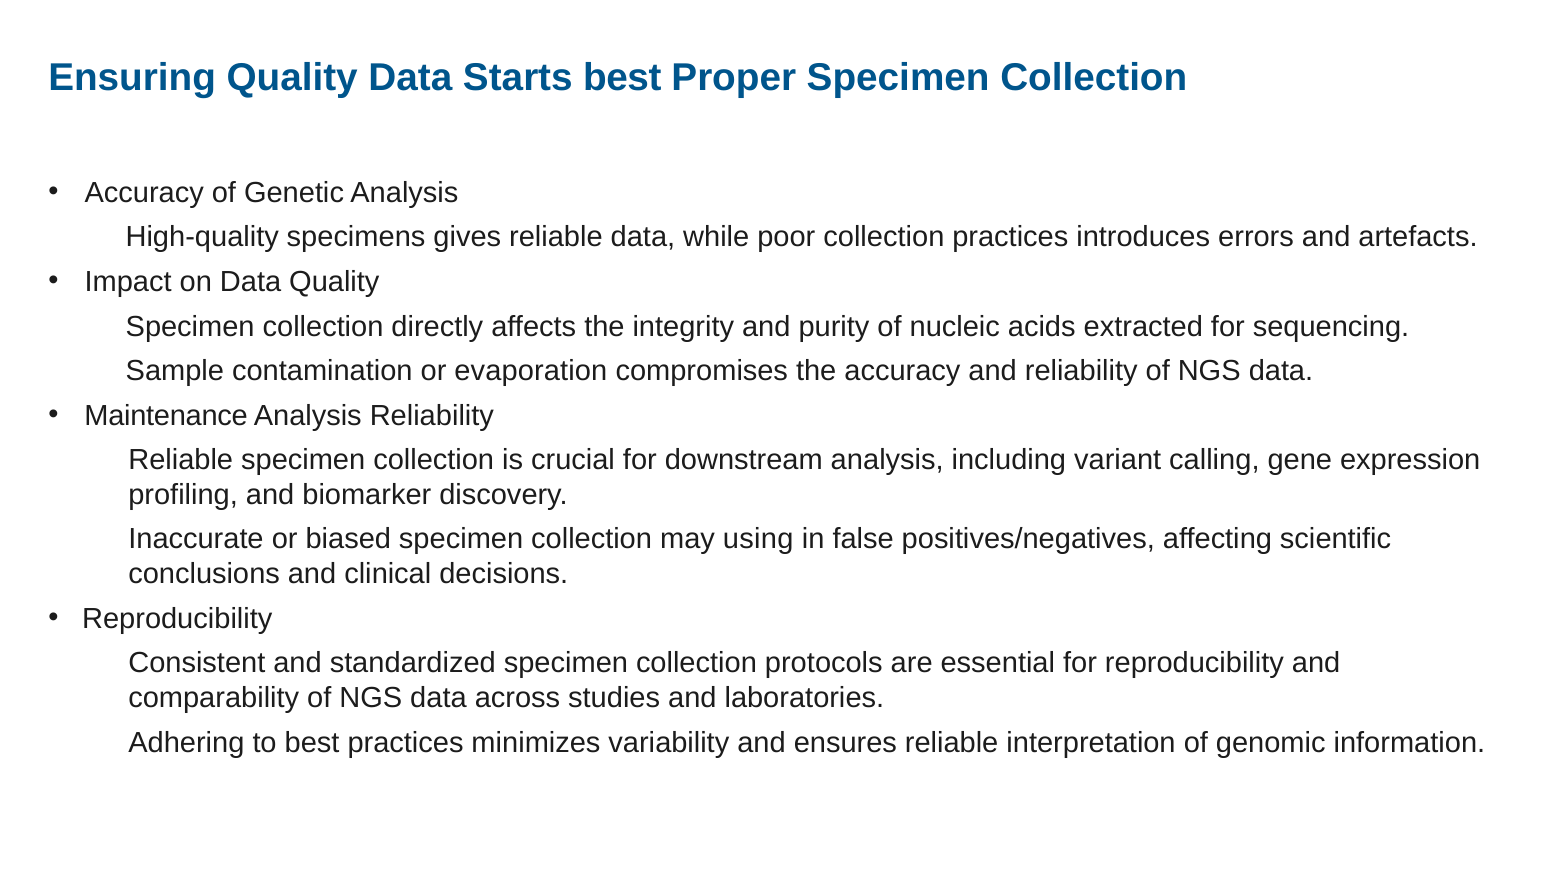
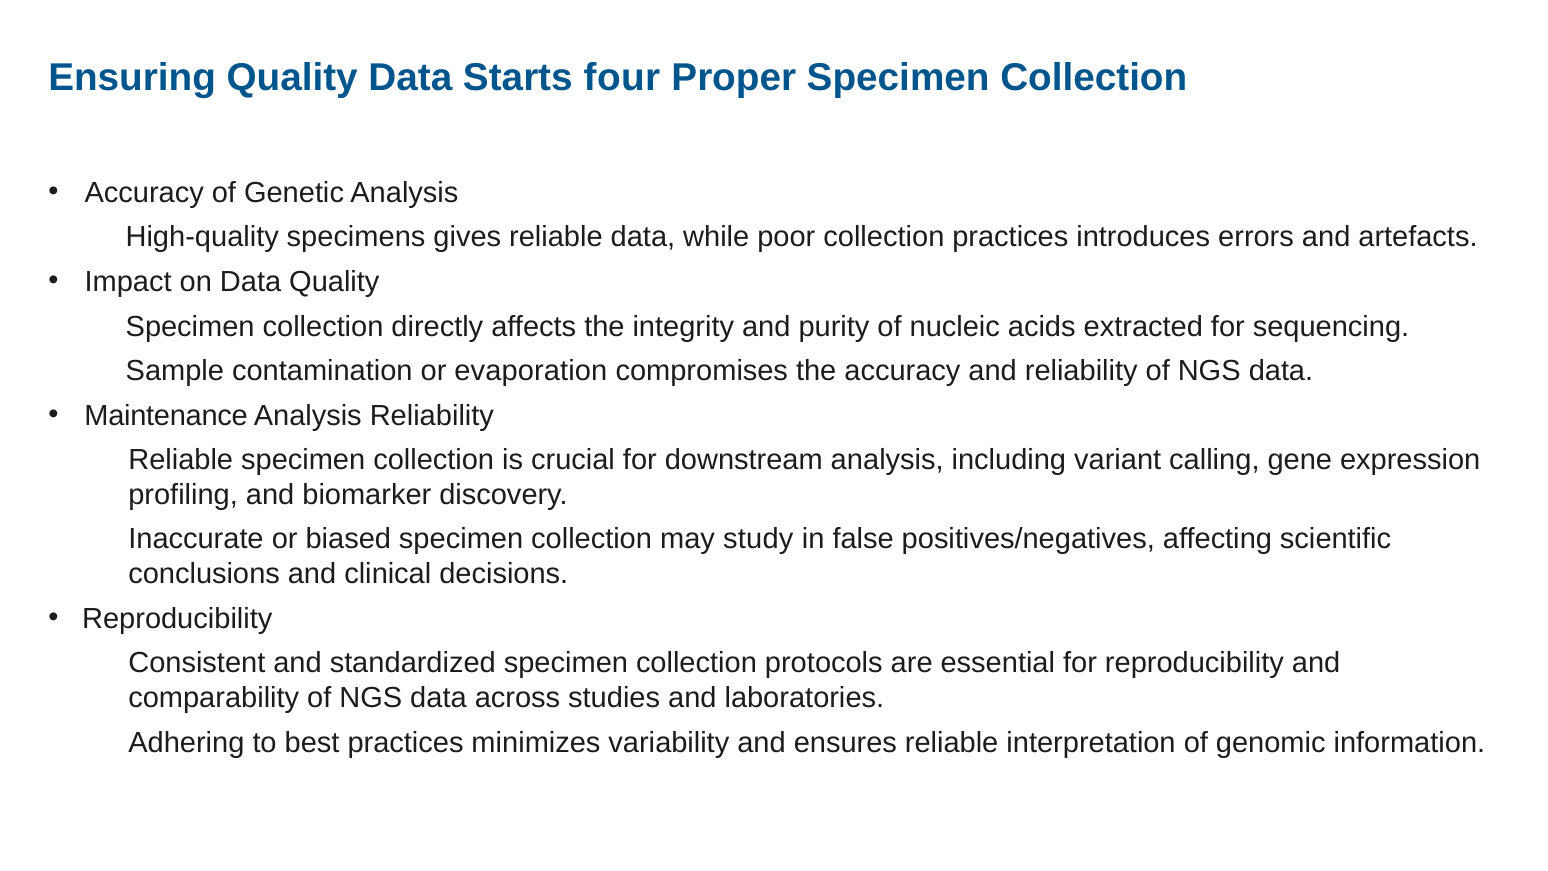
Starts best: best -> four
using: using -> study
